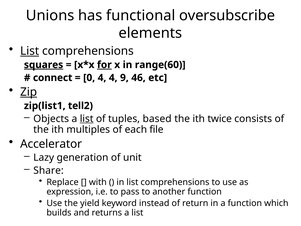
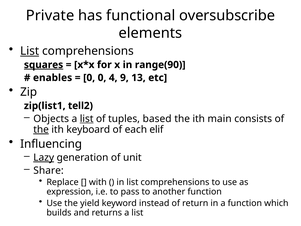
Unions: Unions -> Private
for underline: present -> none
range(60: range(60 -> range(90
connect: connect -> enables
0 4: 4 -> 0
46: 46 -> 13
Zip underline: present -> none
twice: twice -> main
the at (41, 129) underline: none -> present
multiples: multiples -> keyboard
file: file -> elif
Accelerator: Accelerator -> Influencing
Lazy underline: none -> present
